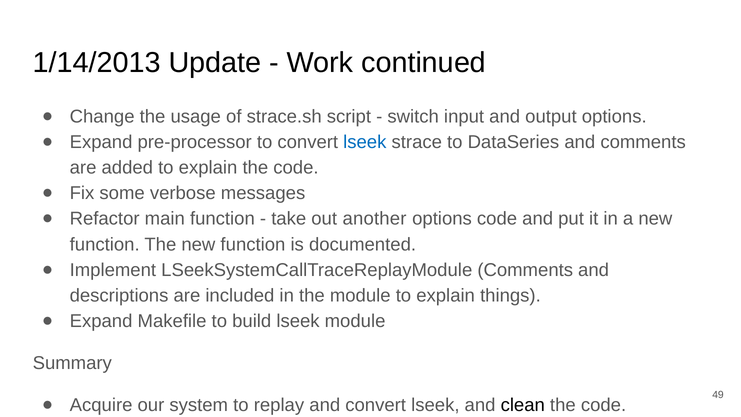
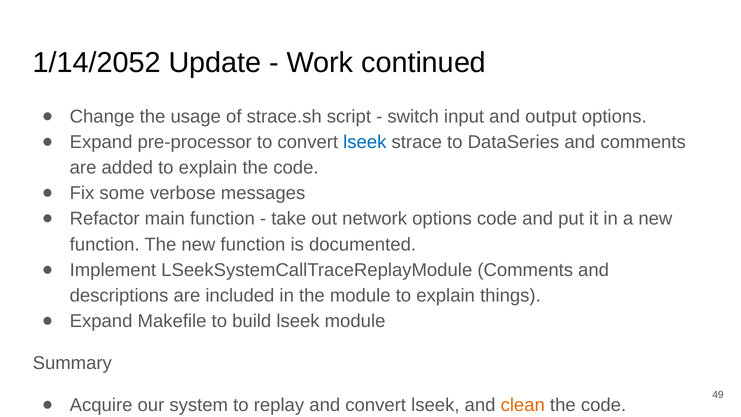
1/14/2013: 1/14/2013 -> 1/14/2052
another: another -> network
clean colour: black -> orange
